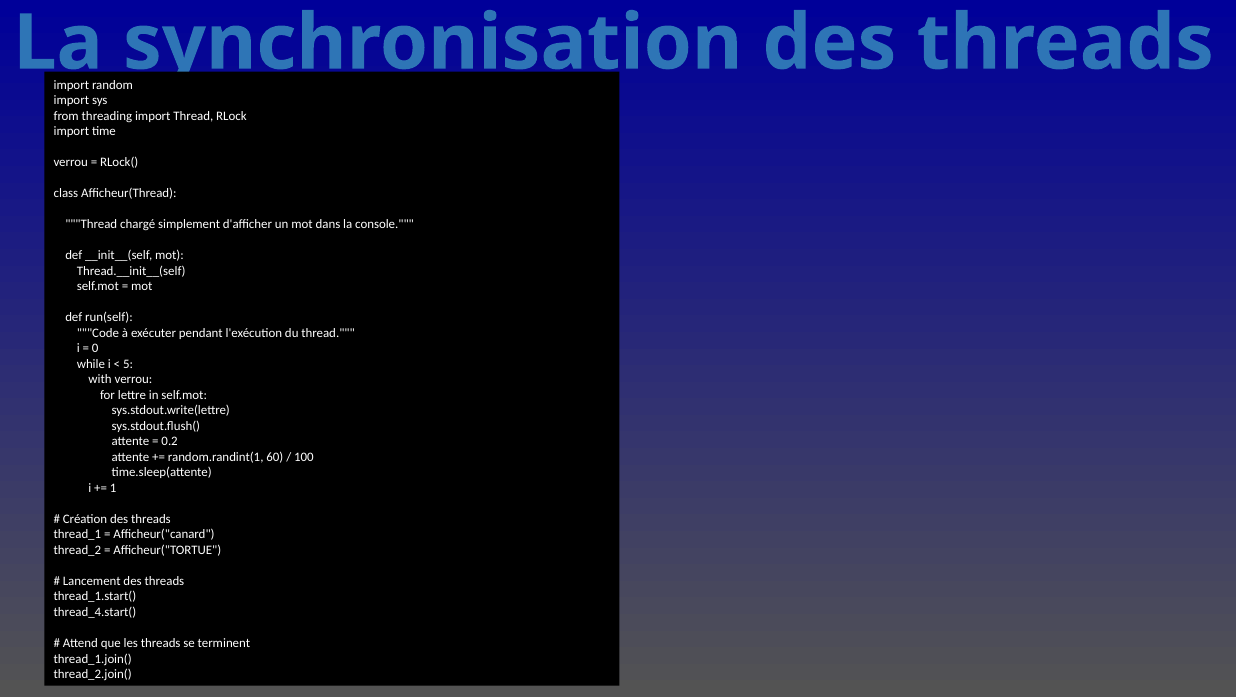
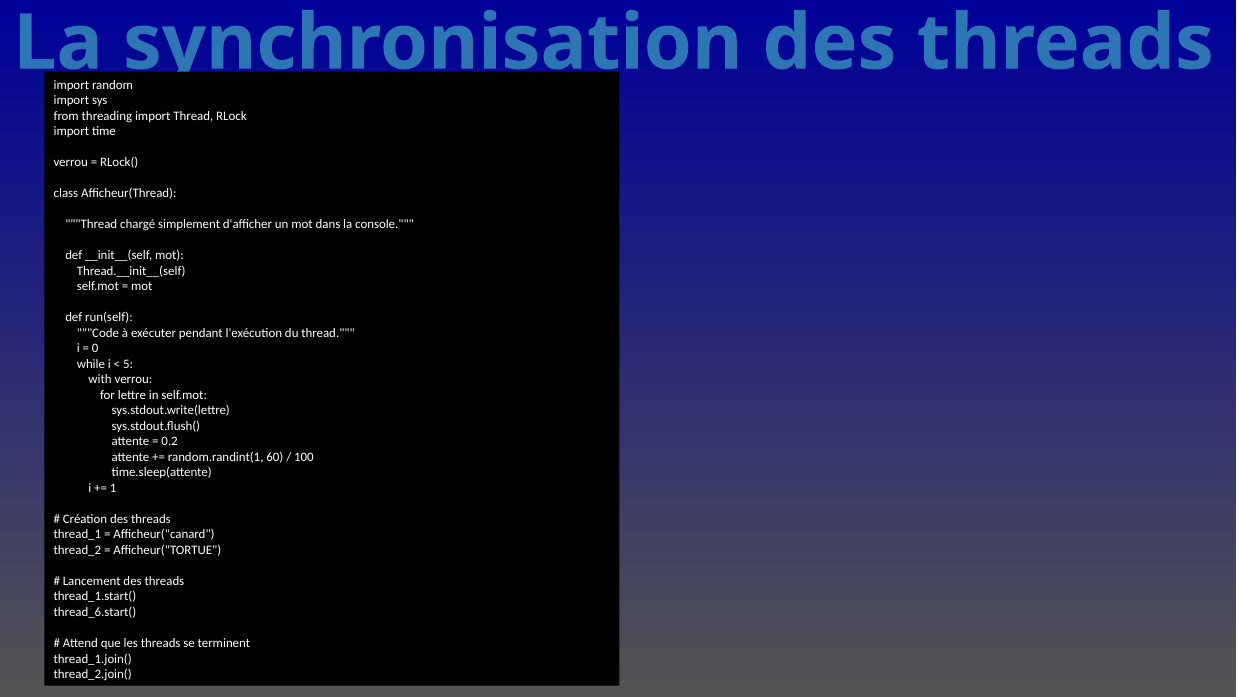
thread_4.start(: thread_4.start( -> thread_6.start(
